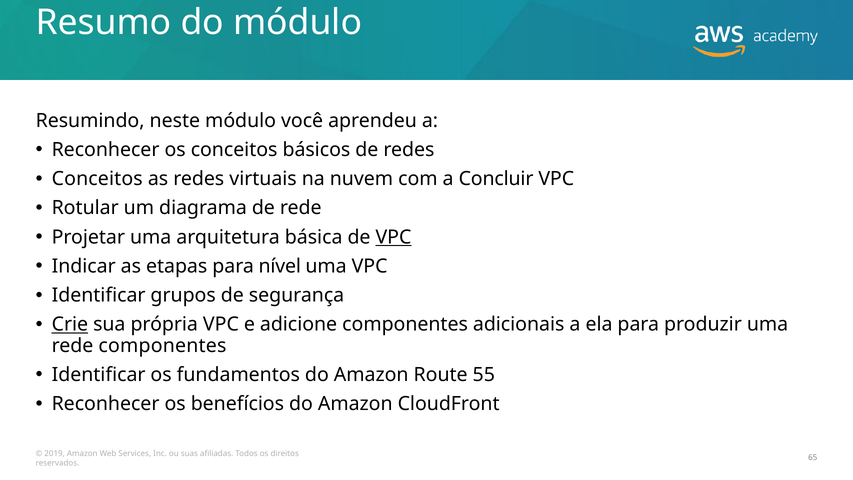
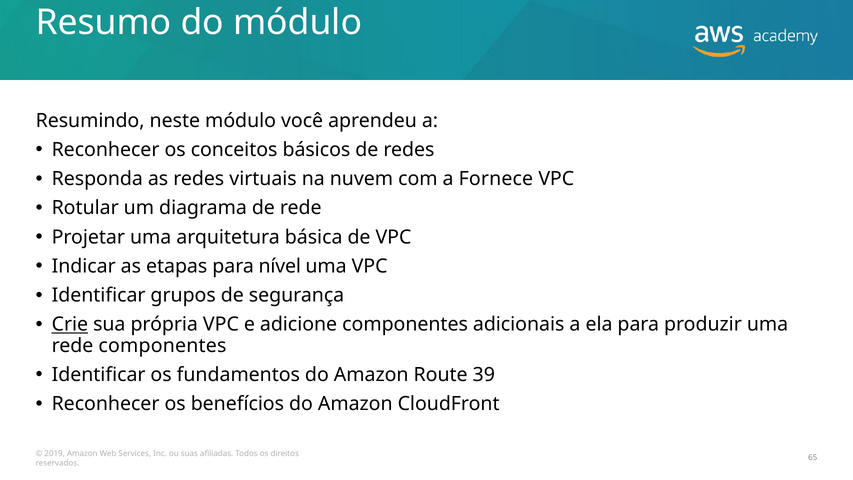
Conceitos at (97, 179): Conceitos -> Responda
Concluir: Concluir -> Fornece
VPC at (393, 237) underline: present -> none
55: 55 -> 39
